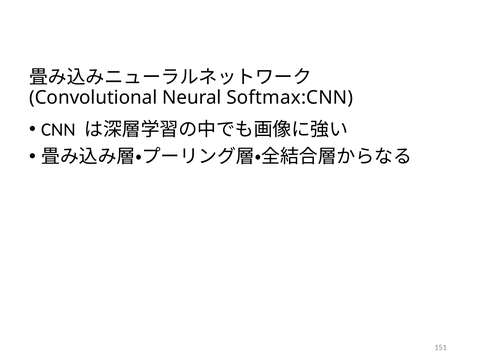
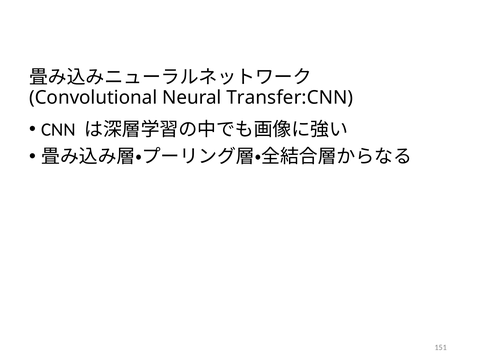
Softmax:CNN: Softmax:CNN -> Transfer:CNN
